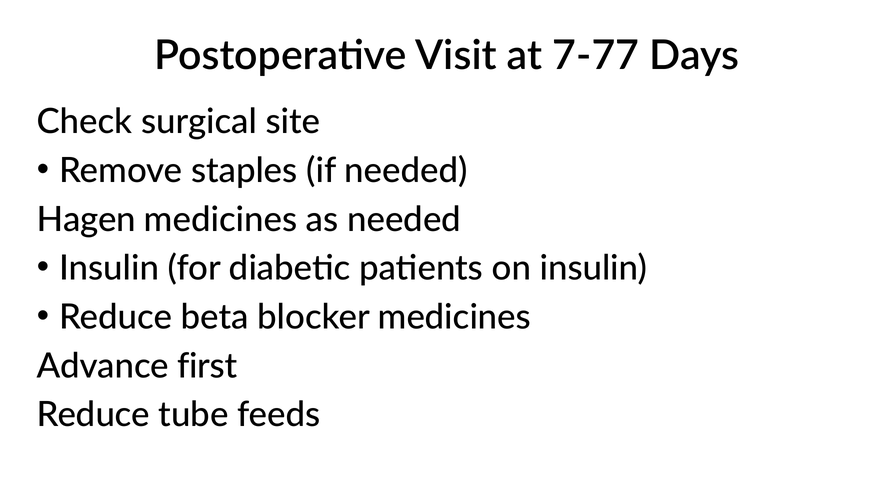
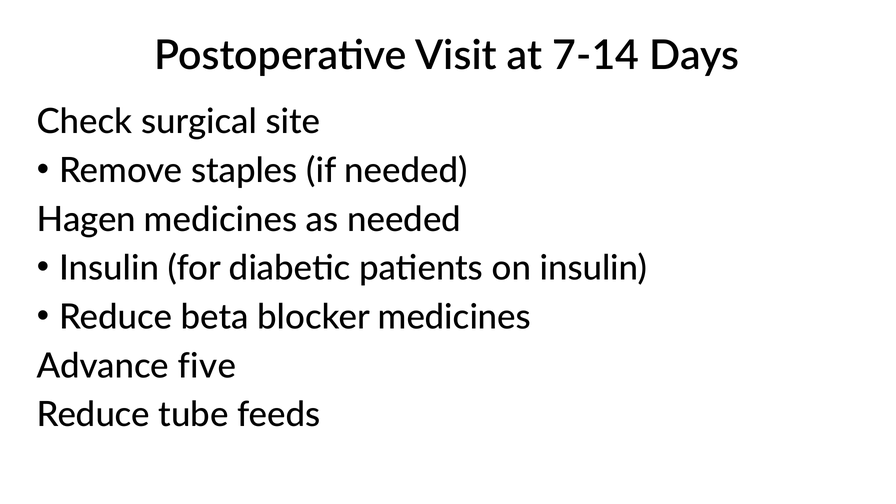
7-77: 7-77 -> 7-14
first: first -> five
